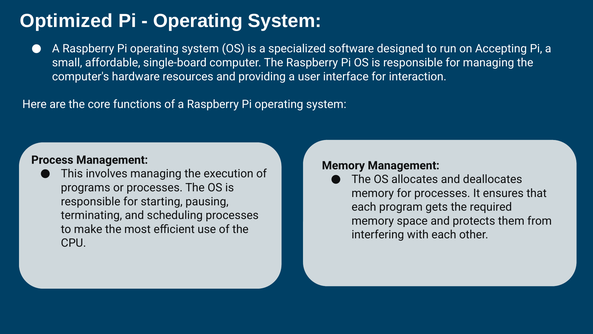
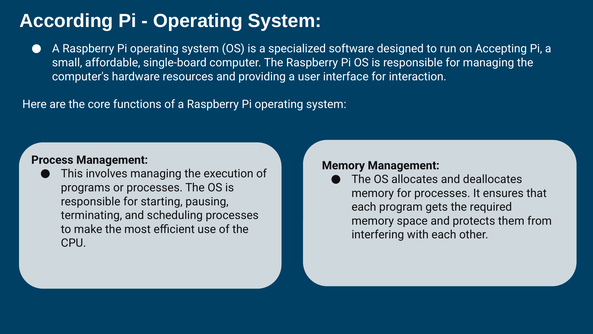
Optimized: Optimized -> According
